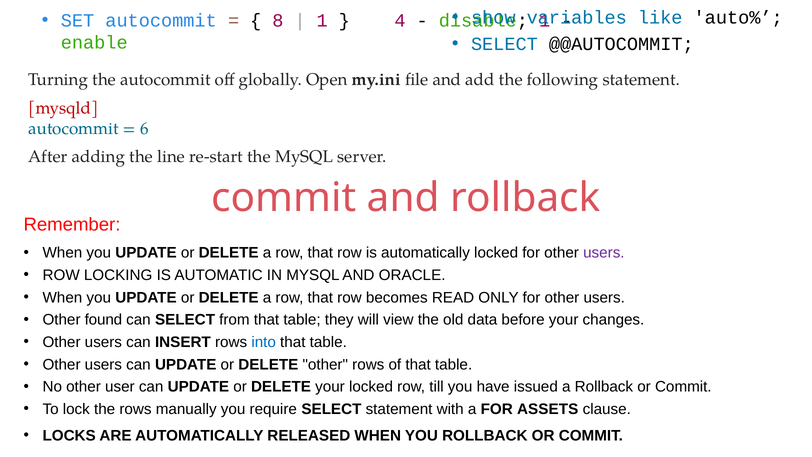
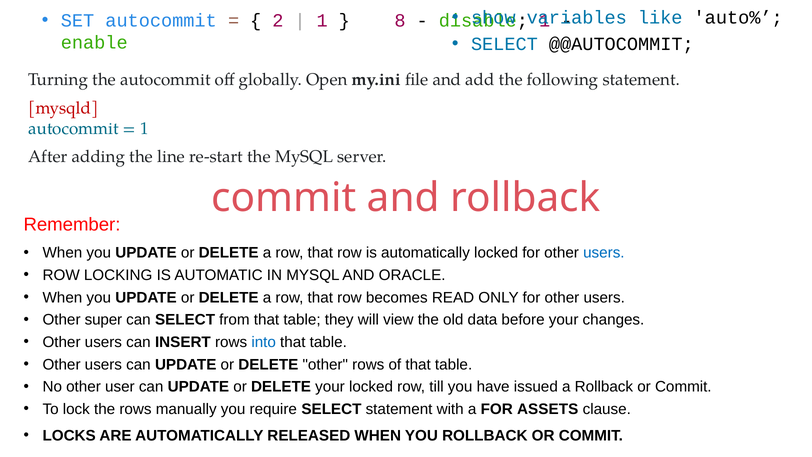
8: 8 -> 2
4: 4 -> 8
6 at (144, 128): 6 -> 1
users at (604, 253) colour: purple -> blue
found: found -> super
